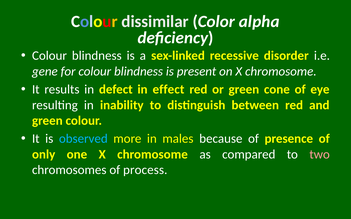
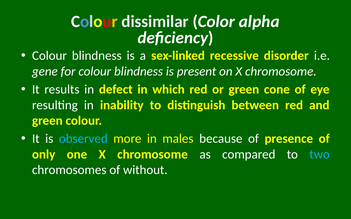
effect: effect -> which
two colour: pink -> light blue
process: process -> without
